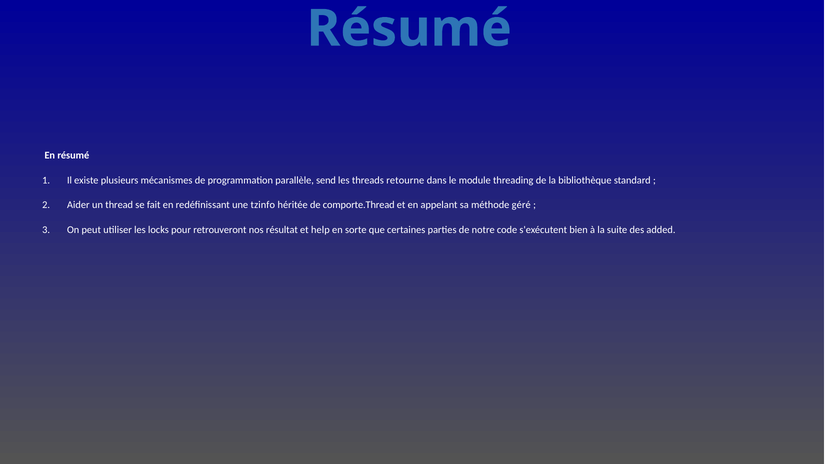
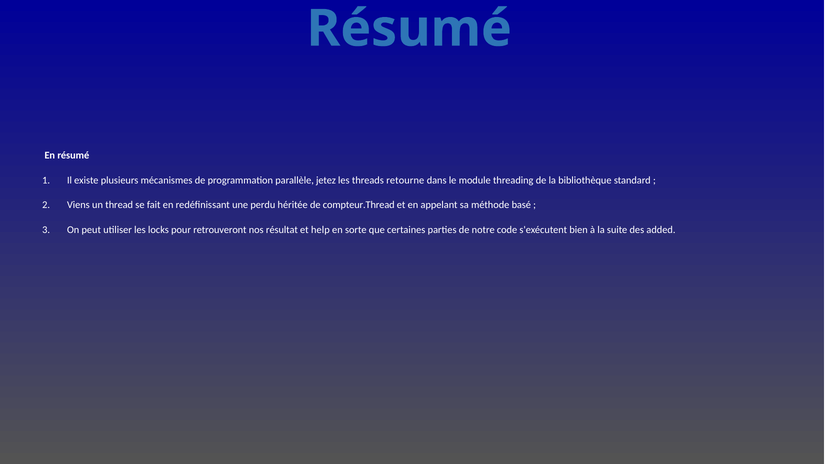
send: send -> jetez
Aider: Aider -> Viens
tzinfo: tzinfo -> perdu
comporte.Thread: comporte.Thread -> compteur.Thread
géré: géré -> basé
